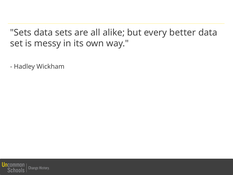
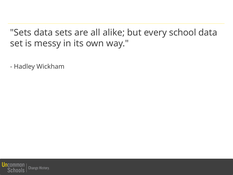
better: better -> school
